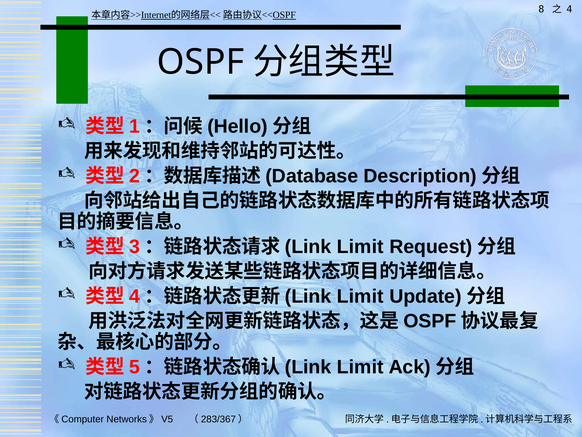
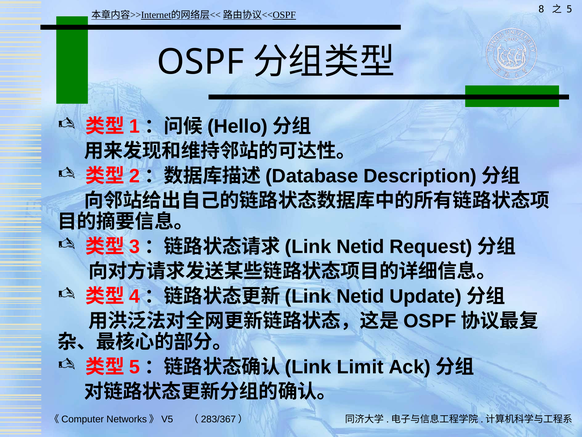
4: 4 -> 5
Limit at (360, 246): Limit -> Netid
Limit at (360, 296): Limit -> Netid
